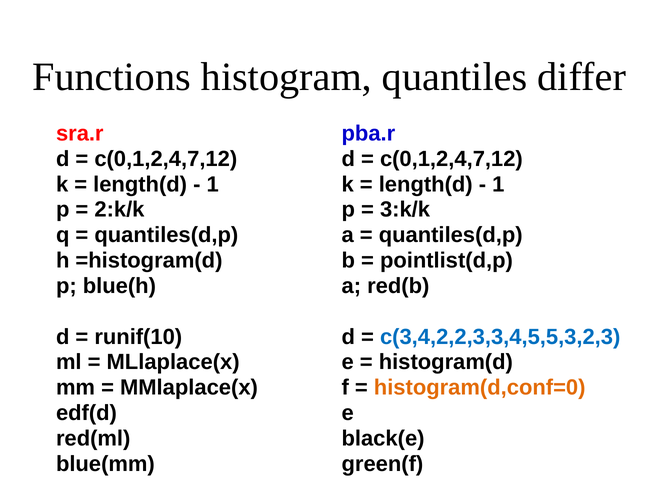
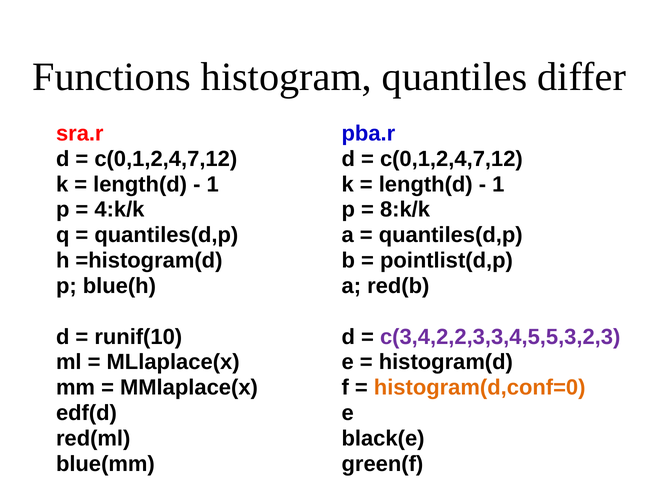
2:k/k: 2:k/k -> 4:k/k
3:k/k: 3:k/k -> 8:k/k
c(3,4,2,2,3,3,4,5,5,3,2,3 colour: blue -> purple
